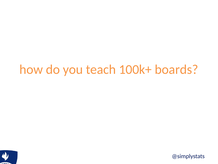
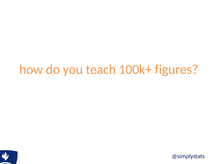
boards: boards -> figures
